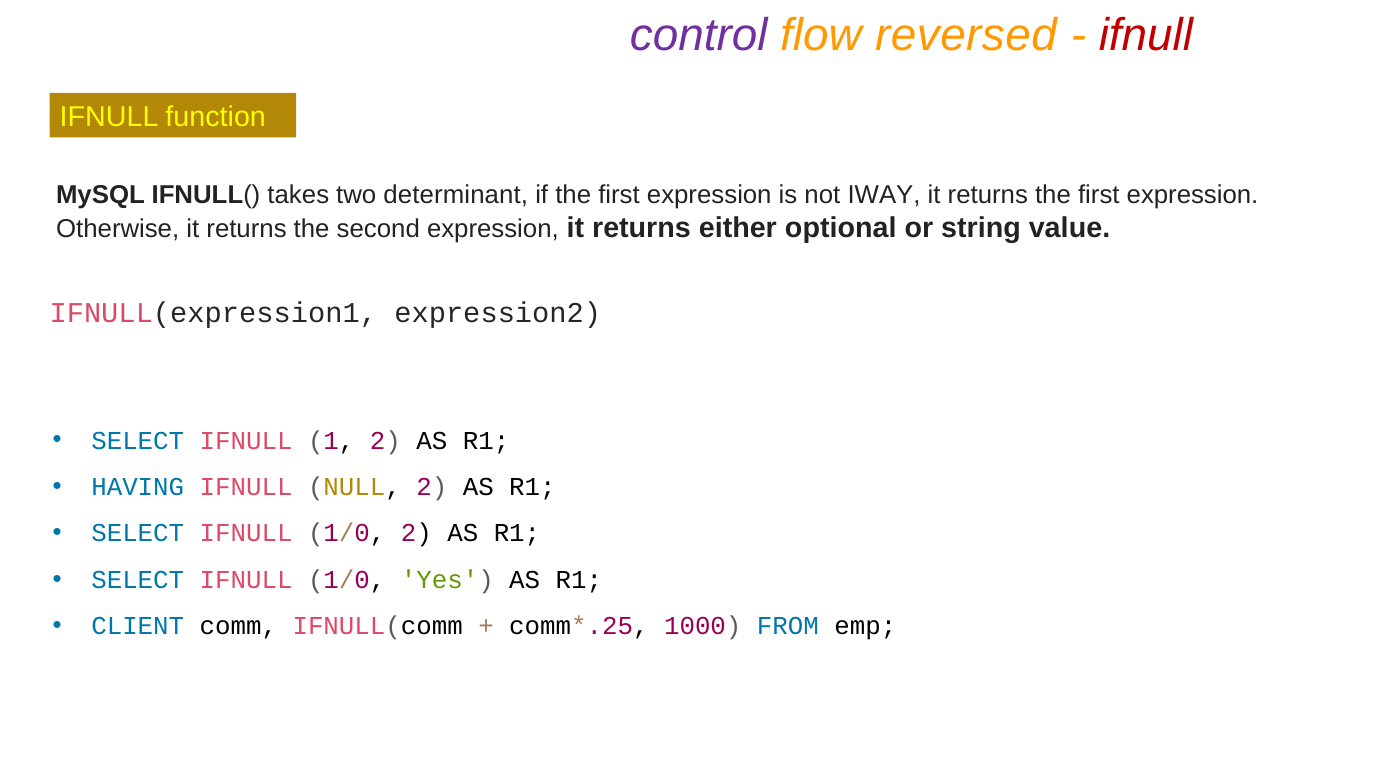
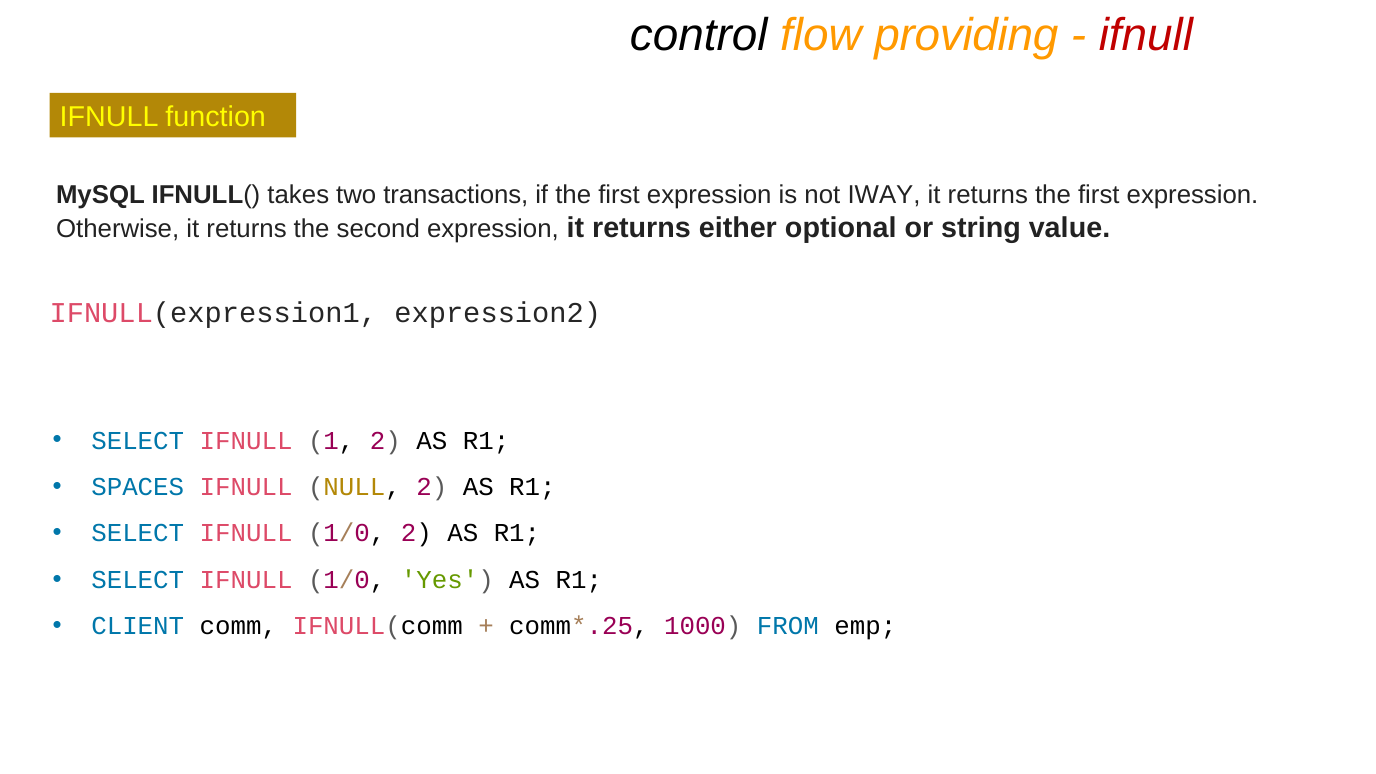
control colour: purple -> black
reversed: reversed -> providing
determinant: determinant -> transactions
HAVING: HAVING -> SPACES
